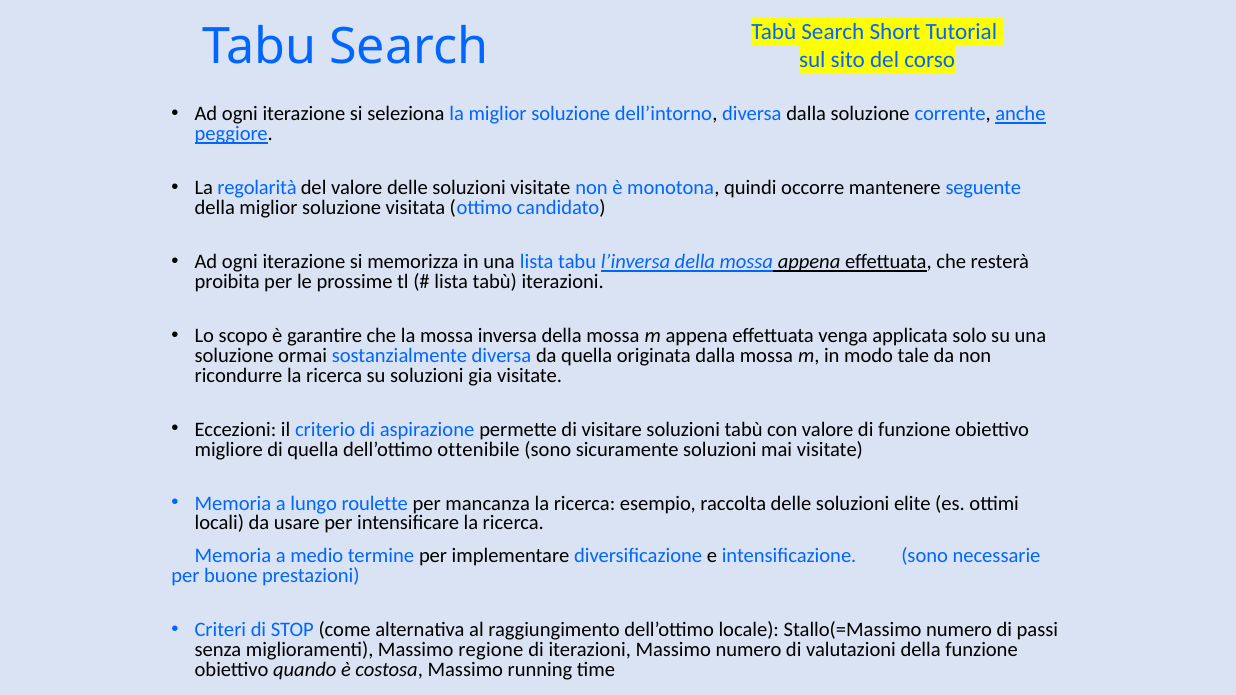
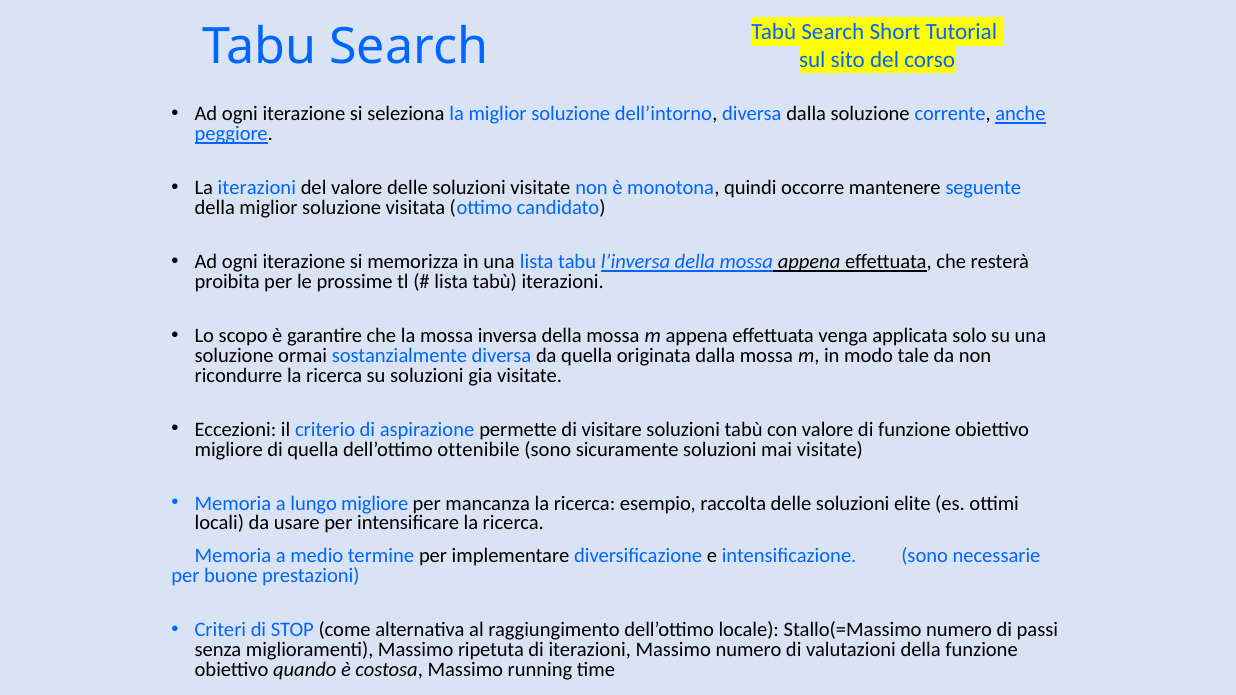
La regolarità: regolarità -> iterazioni
lungo roulette: roulette -> migliore
regione: regione -> ripetuta
